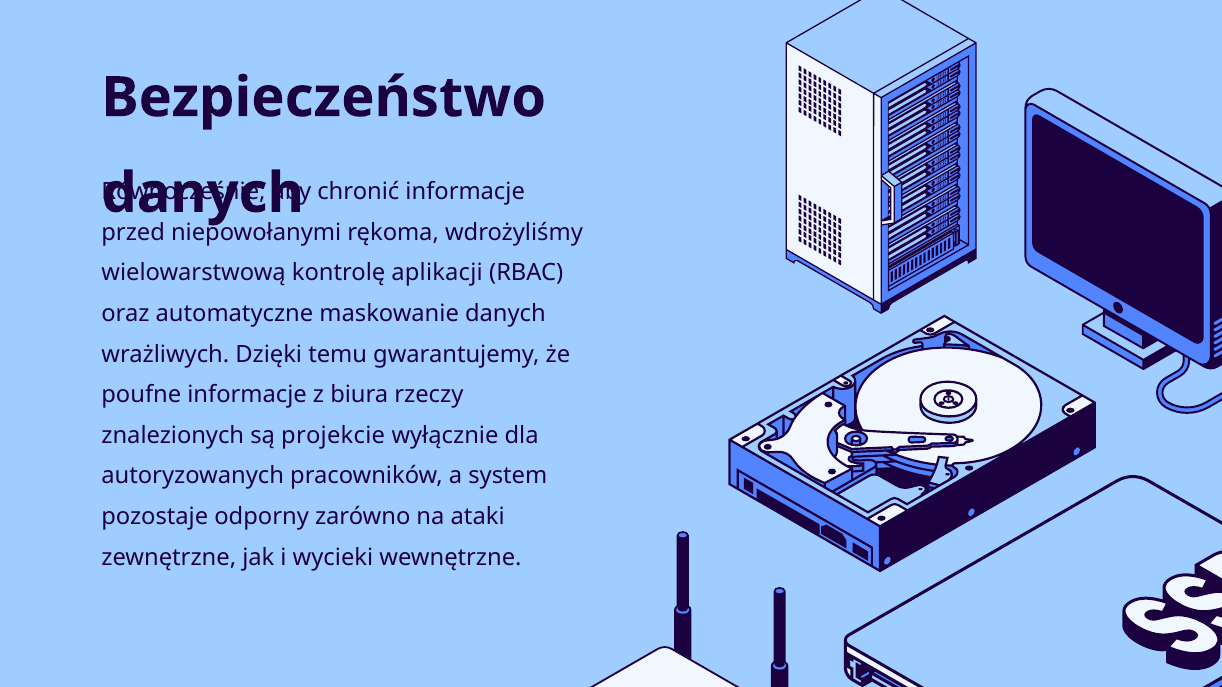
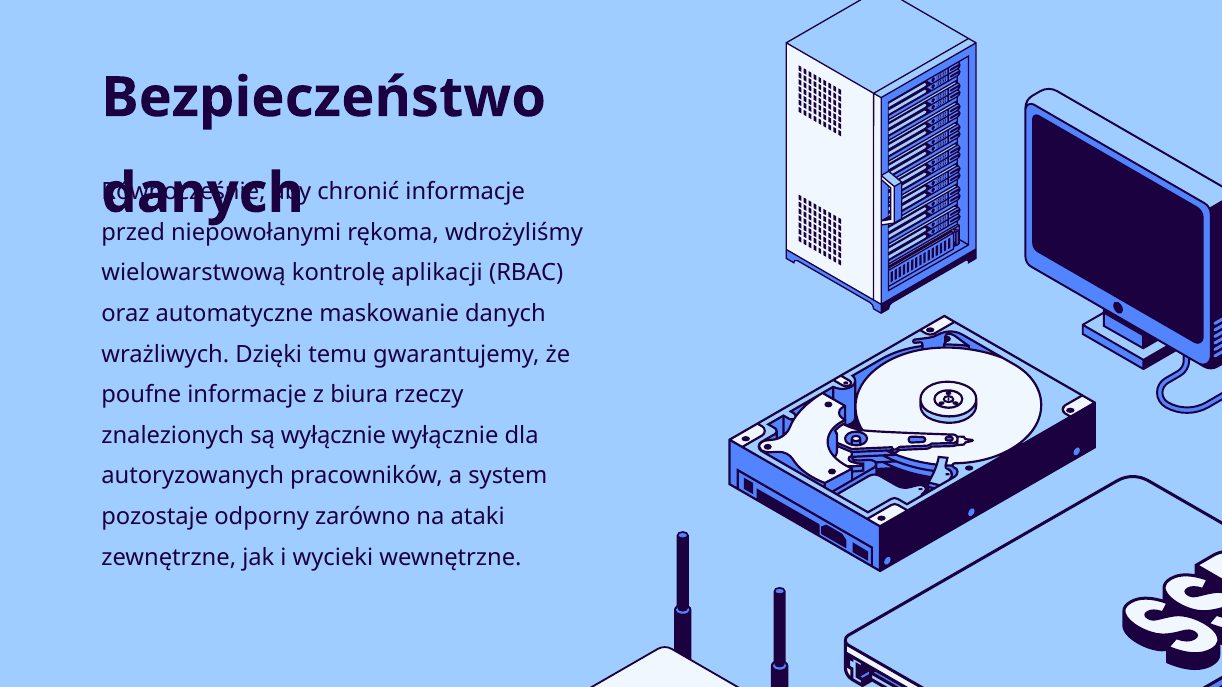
są projekcie: projekcie -> wyłącznie
